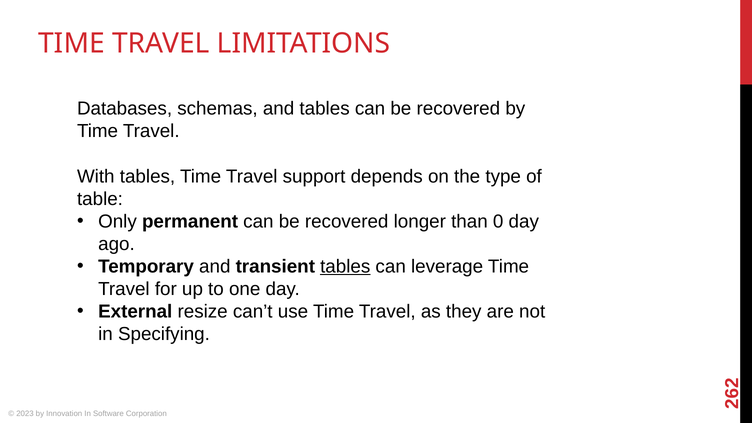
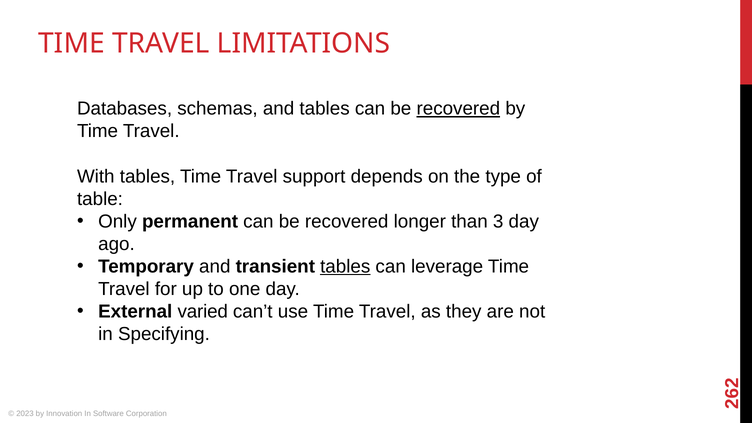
recovered at (458, 109) underline: none -> present
0: 0 -> 3
resize: resize -> varied
